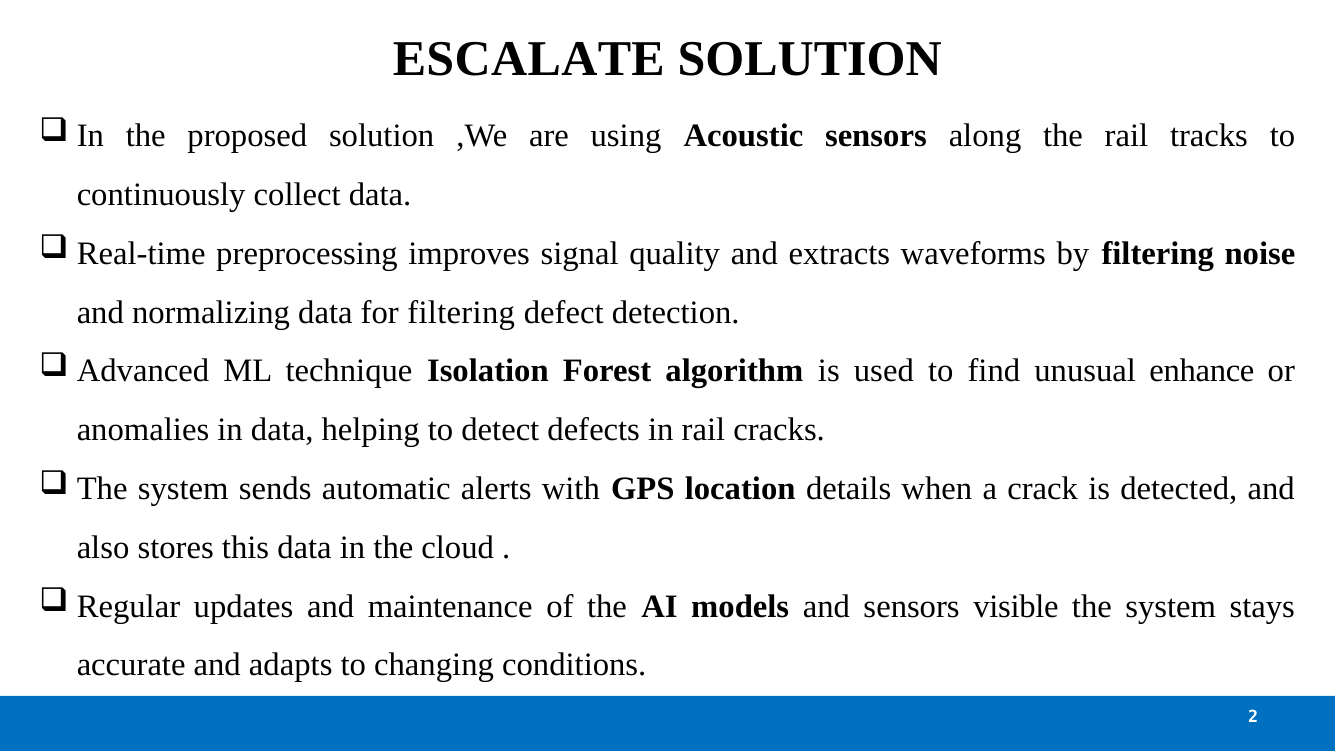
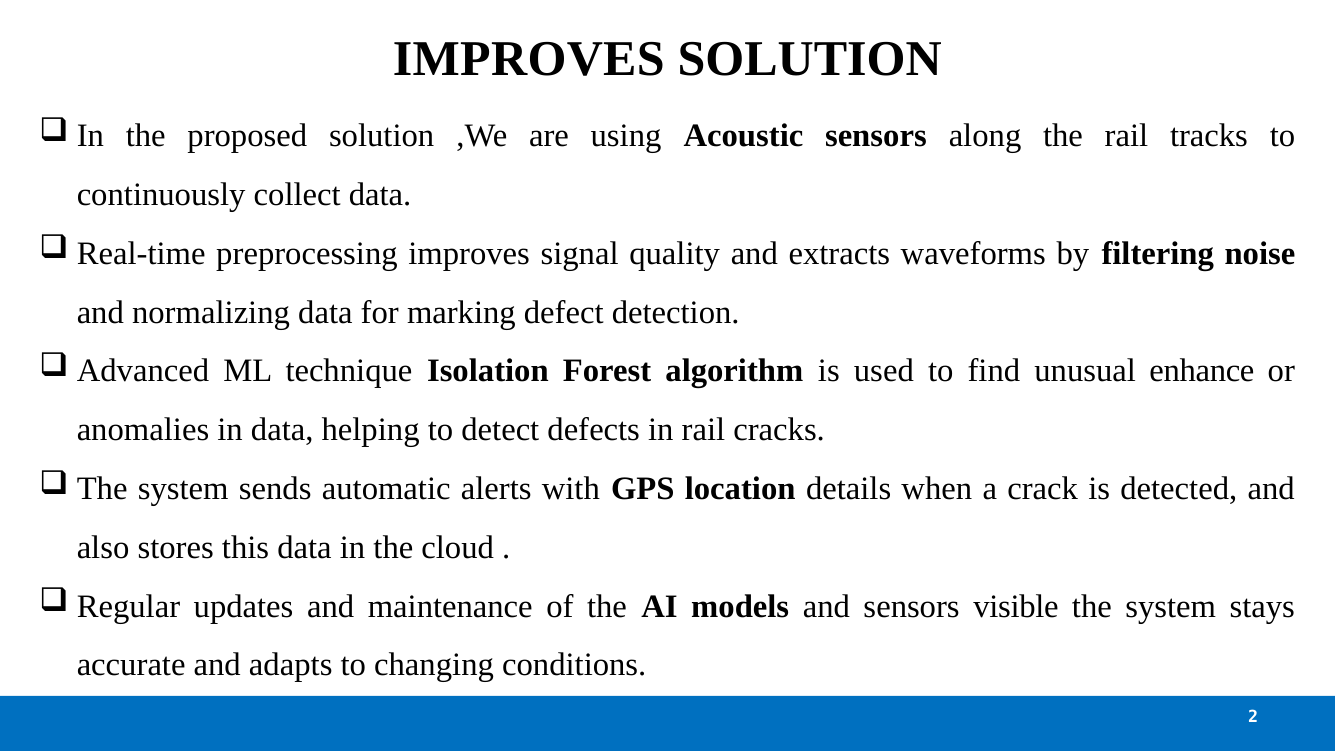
ESCALATE at (529, 59): ESCALATE -> IMPROVES
for filtering: filtering -> marking
